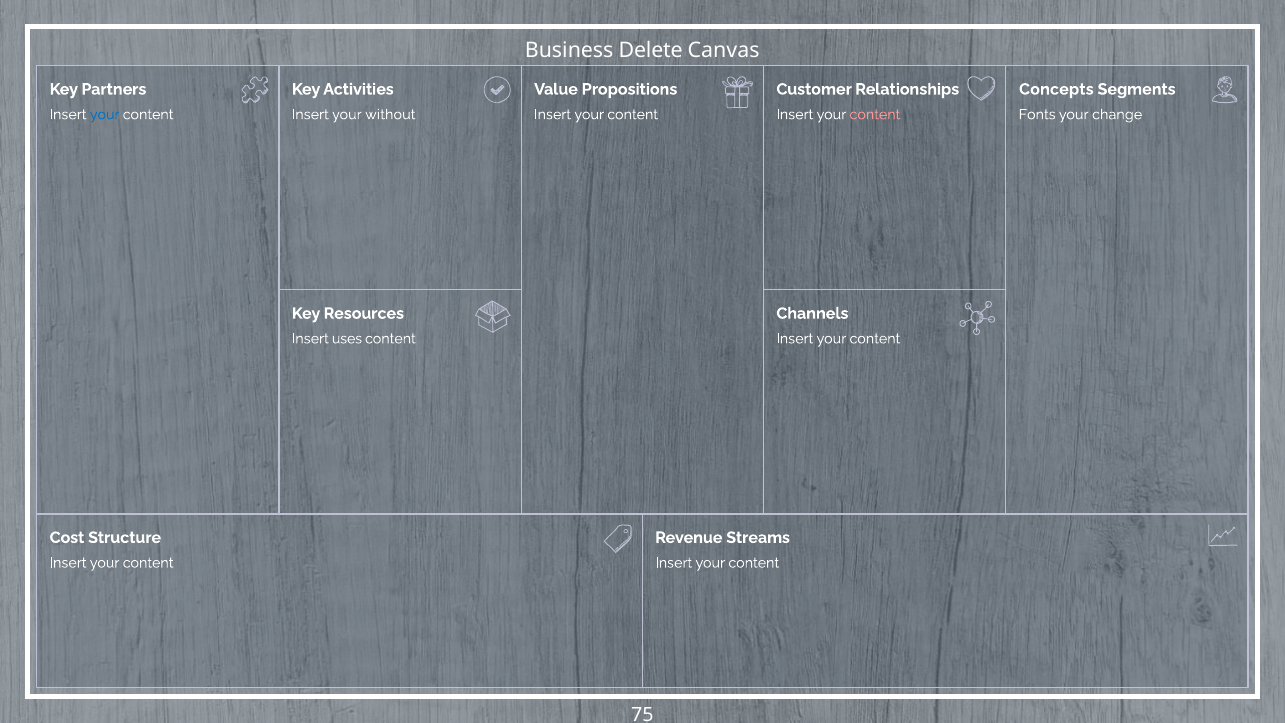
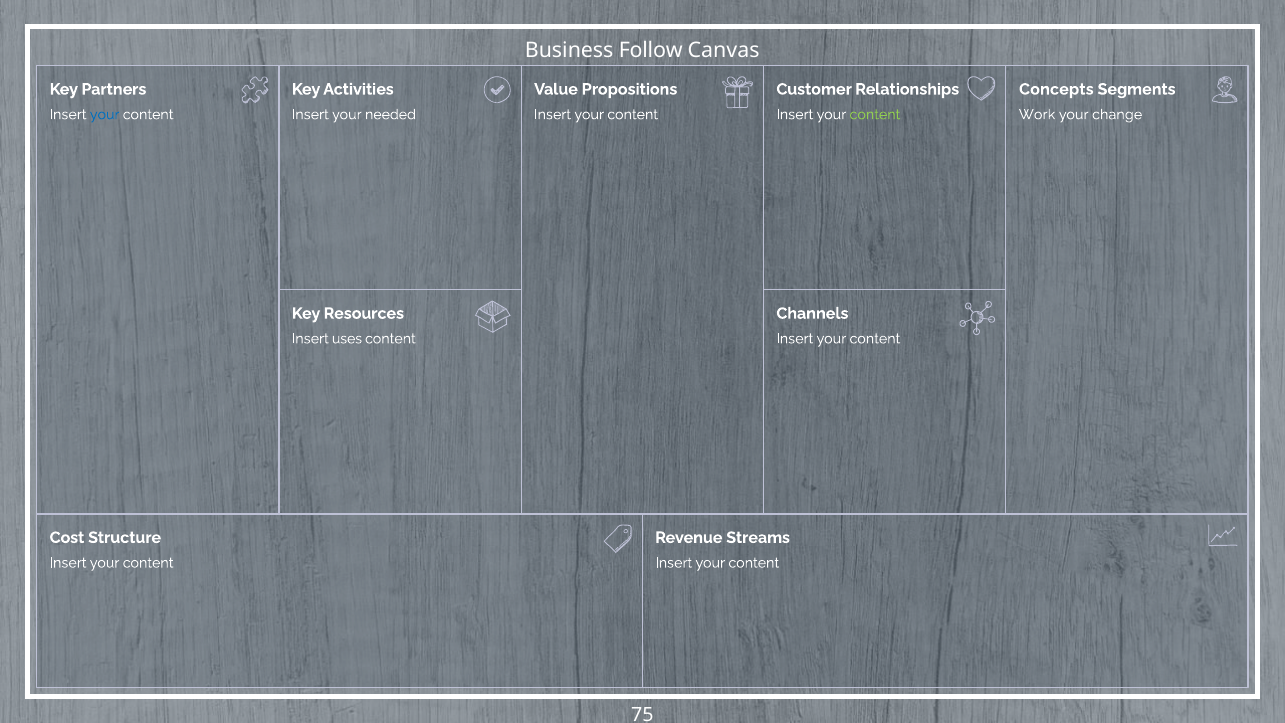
Delete: Delete -> Follow
without: without -> needed
content at (875, 114) colour: pink -> light green
Fonts: Fonts -> Work
